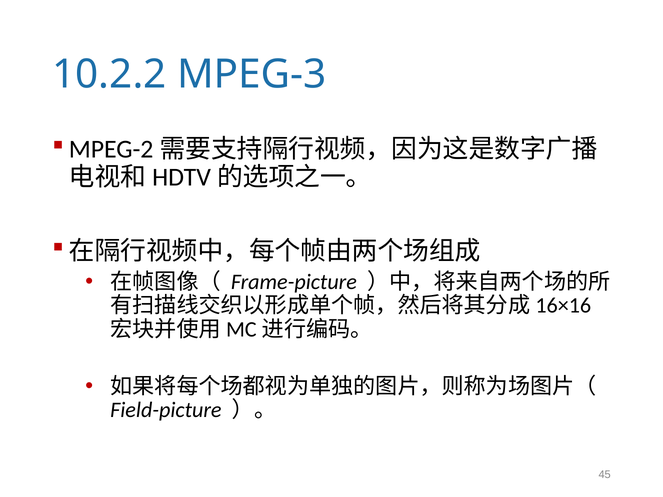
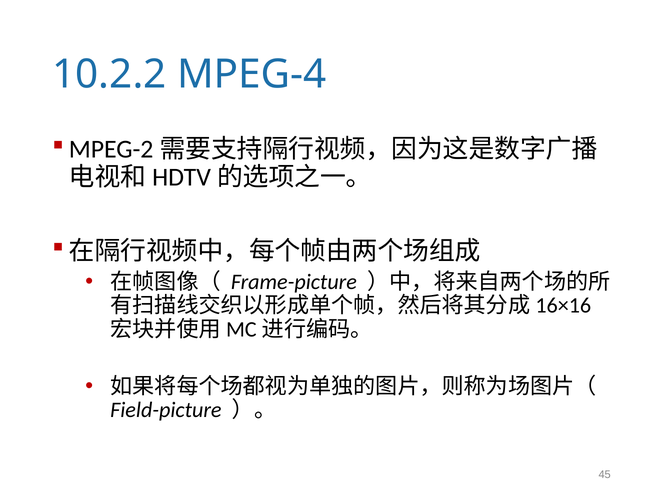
MPEG-3: MPEG-3 -> MPEG-4
